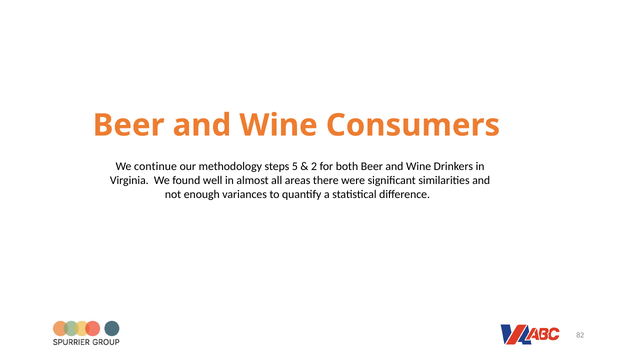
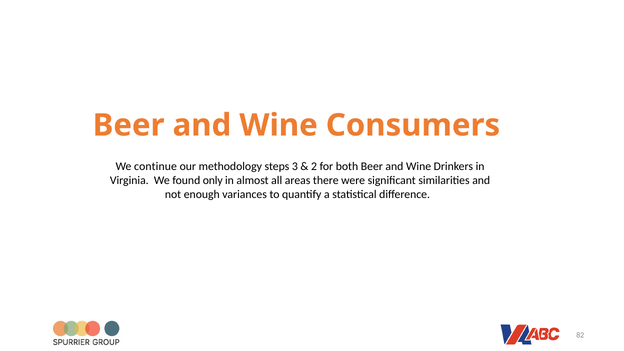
5: 5 -> 3
well: well -> only
